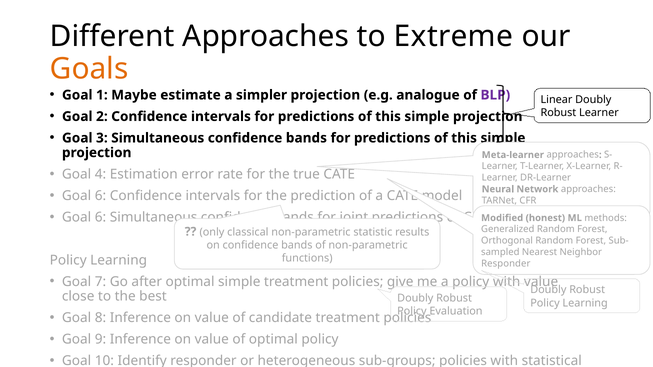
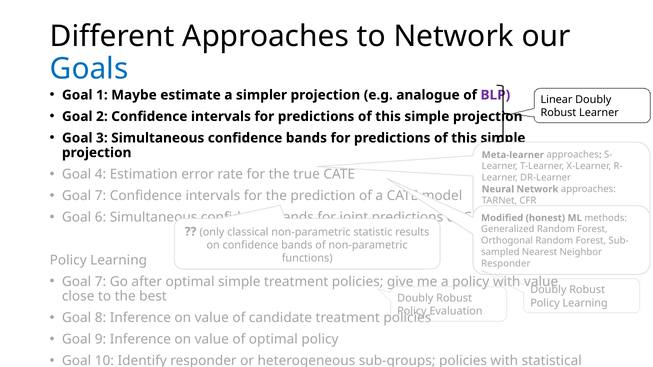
to Extreme: Extreme -> Network
Goals colour: orange -> blue
6 at (100, 196): 6 -> 7
